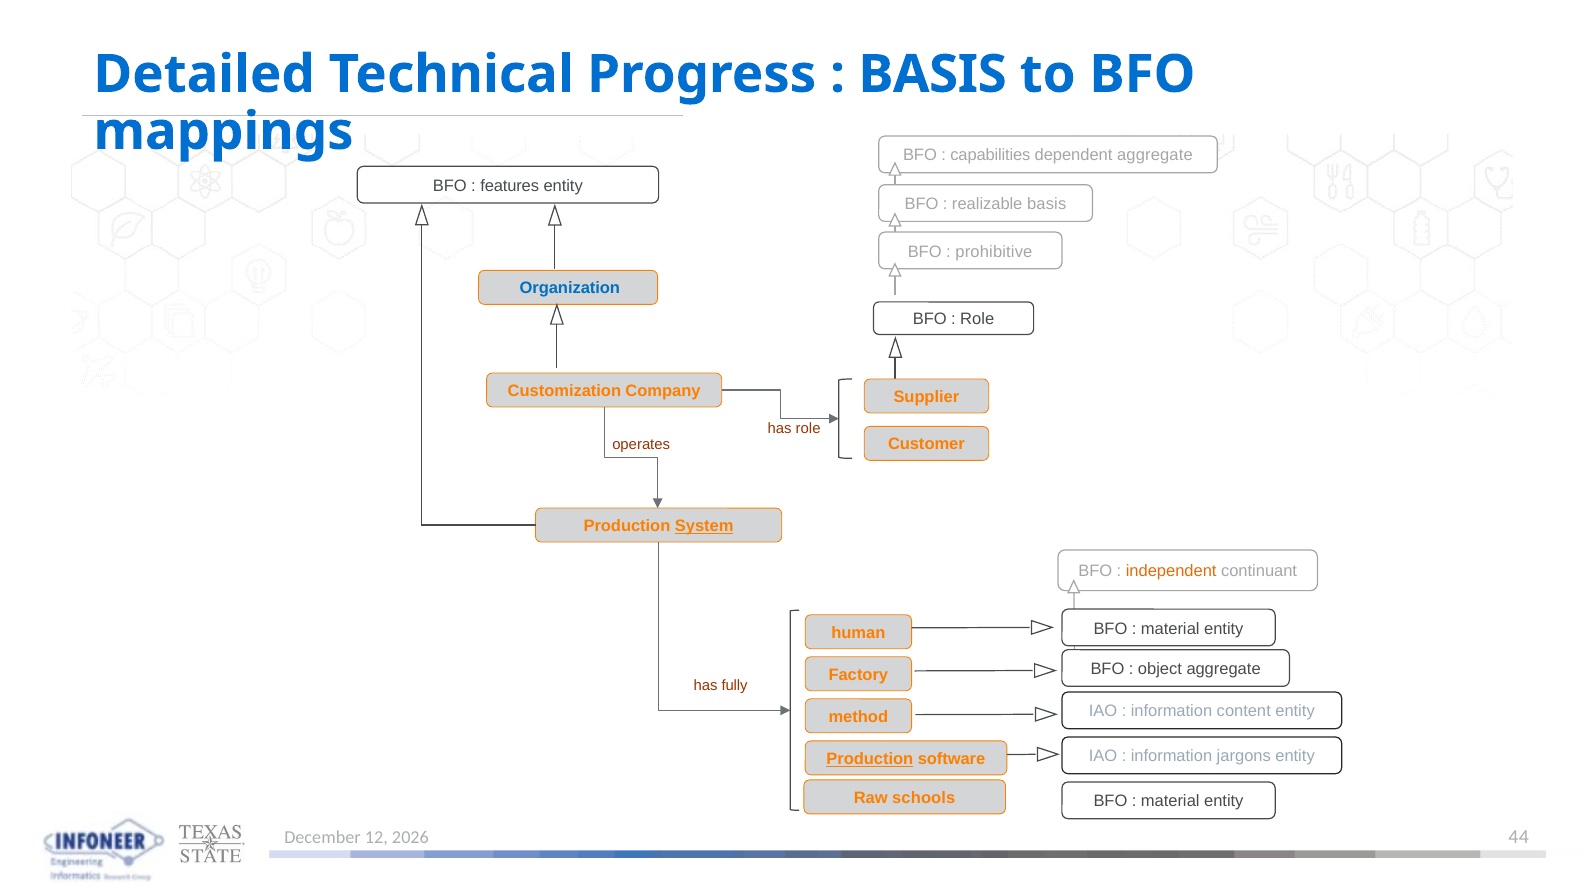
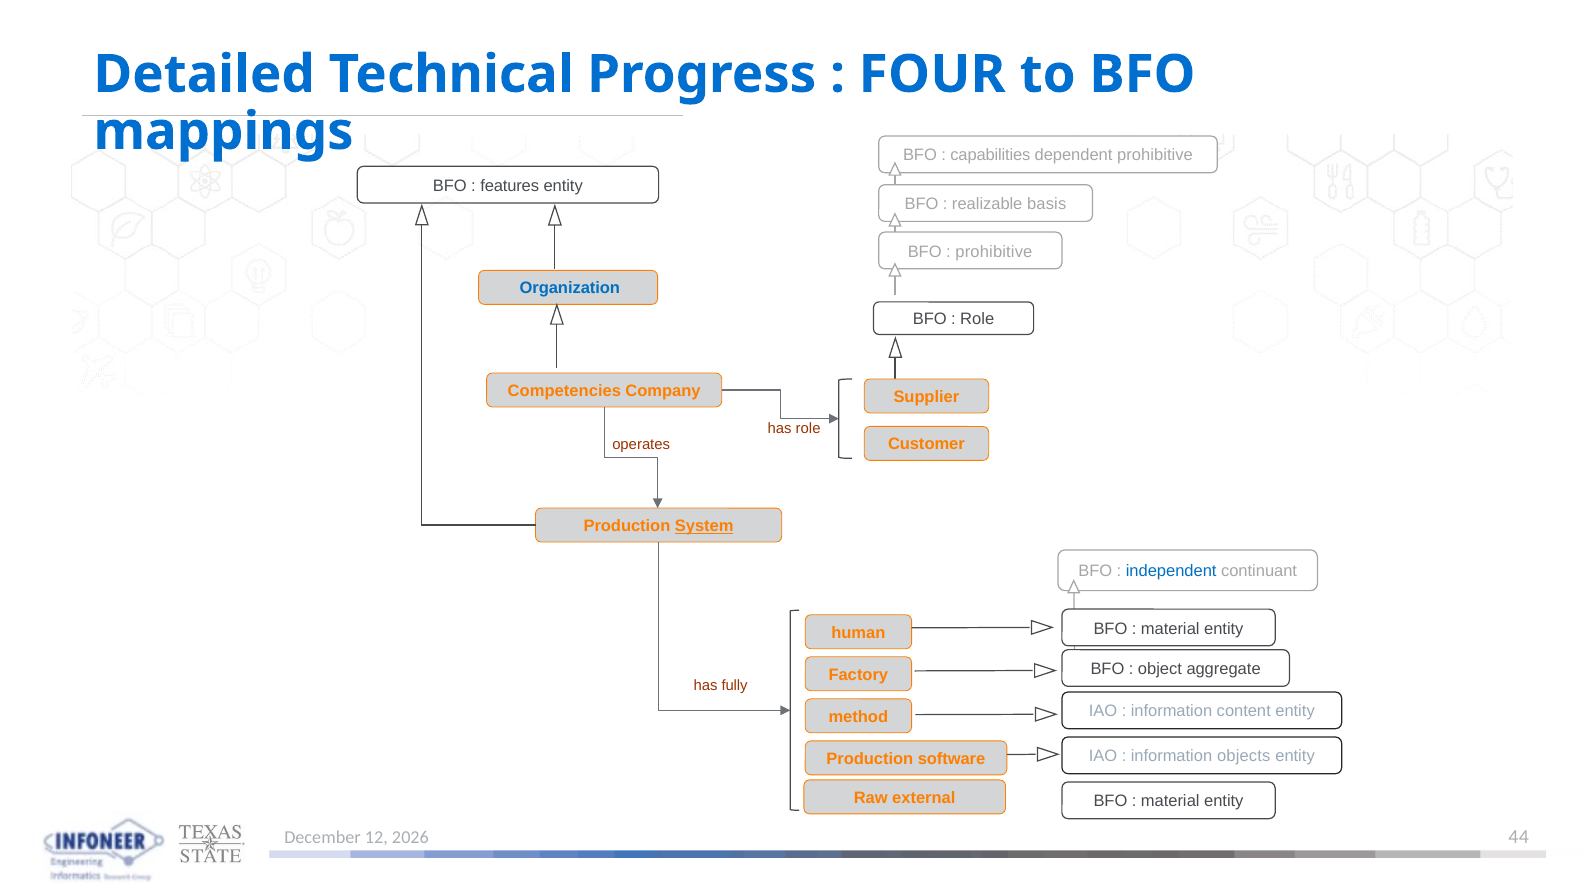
BASIS at (933, 74): BASIS -> FOUR
dependent aggregate: aggregate -> prohibitive
Customization: Customization -> Competencies
independent colour: orange -> blue
jargons: jargons -> objects
Production at (870, 759) underline: present -> none
schools: schools -> external
